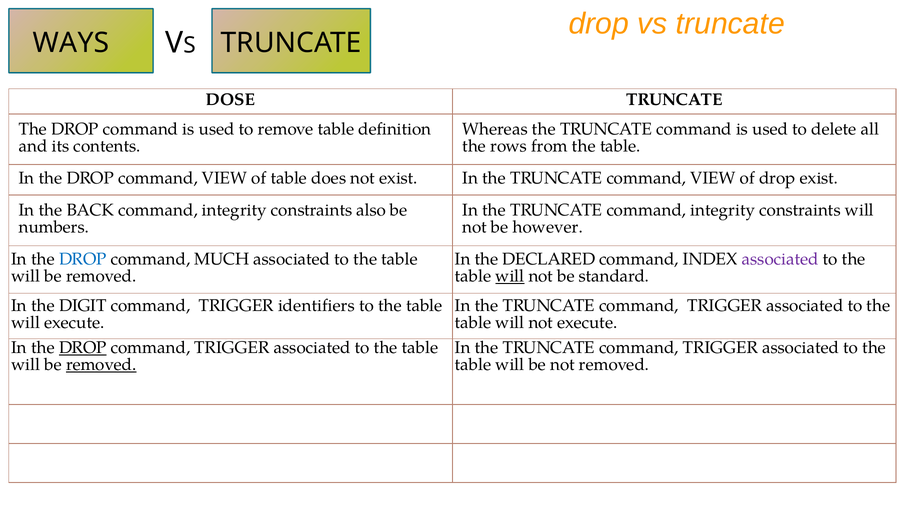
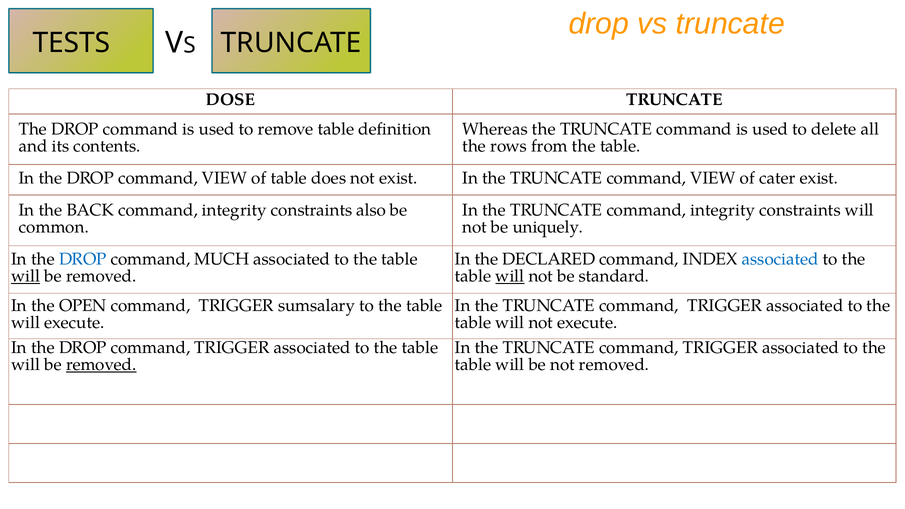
WAYS: WAYS -> TESTS
of drop: drop -> cater
numbers: numbers -> common
however: however -> uniquely
associated at (780, 259) colour: purple -> blue
will at (26, 276) underline: none -> present
DIGIT: DIGIT -> OPEN
identifiers: identifiers -> sumsalary
DROP at (83, 348) underline: present -> none
